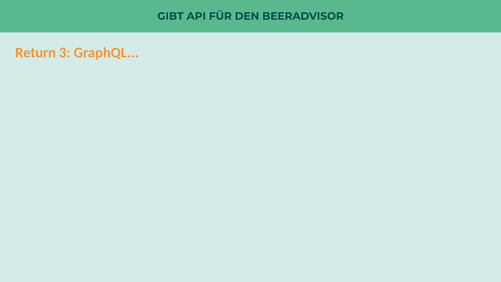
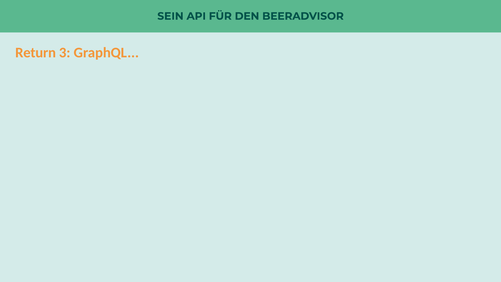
GIBT: GIBT -> SEIN
